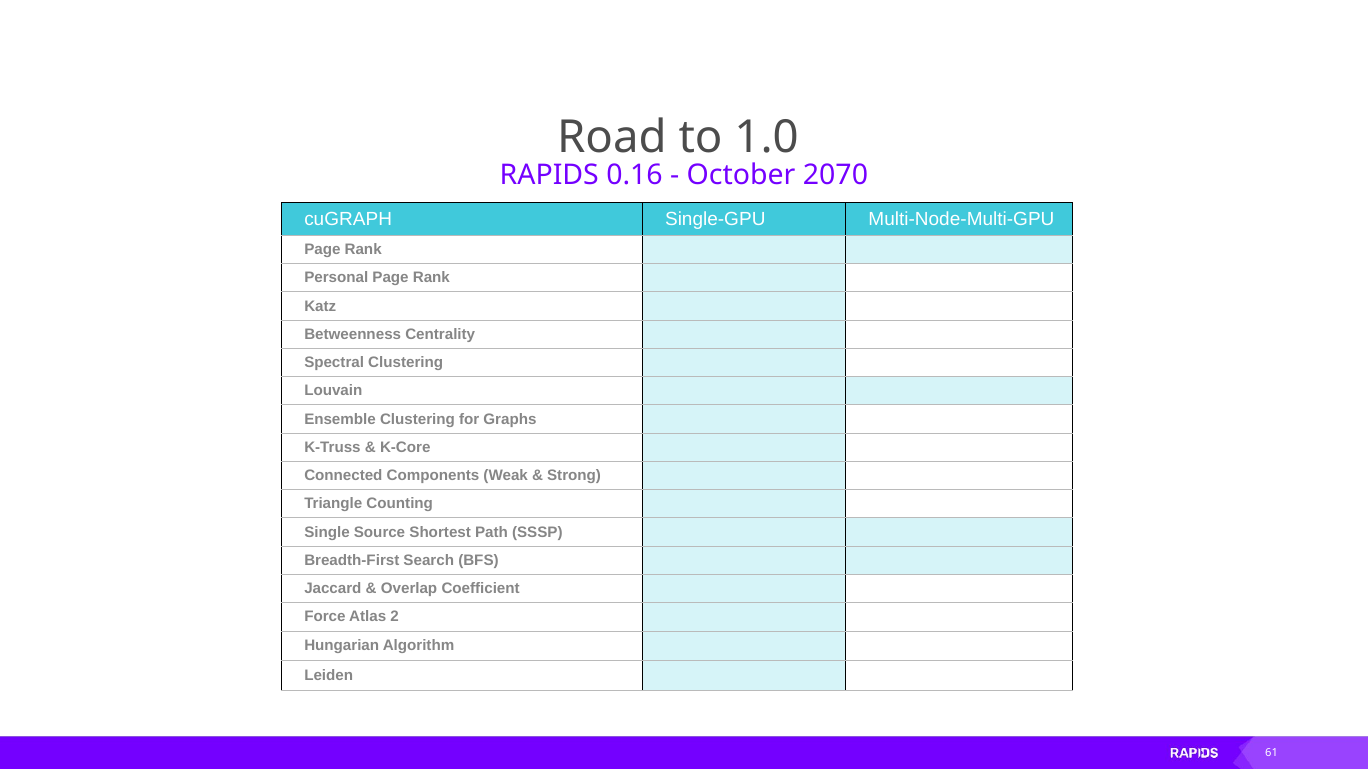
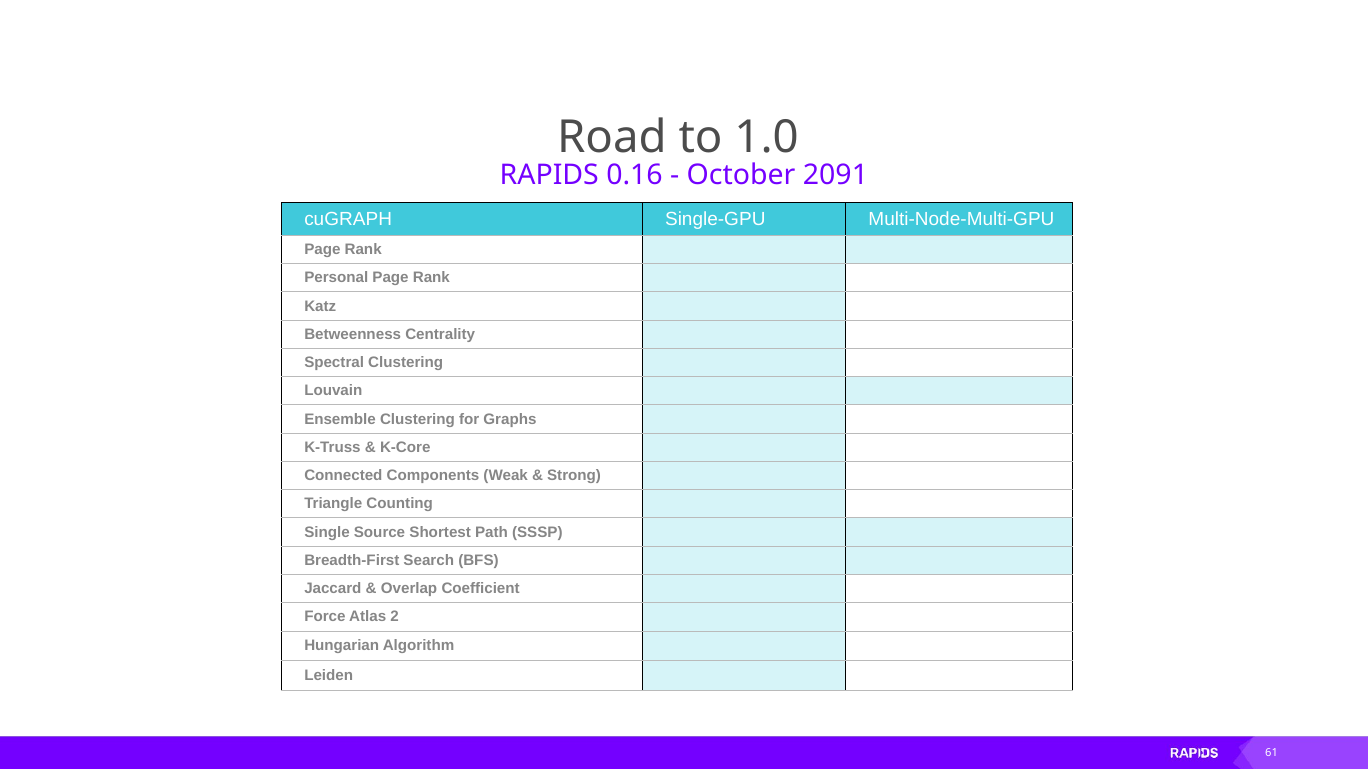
2070: 2070 -> 2091
